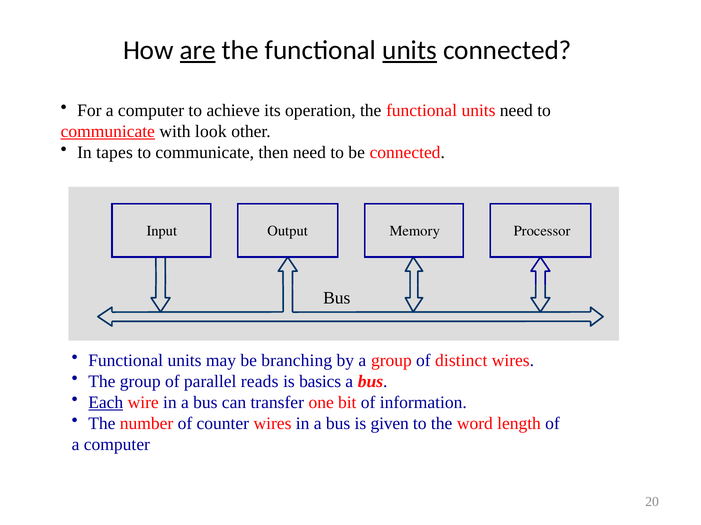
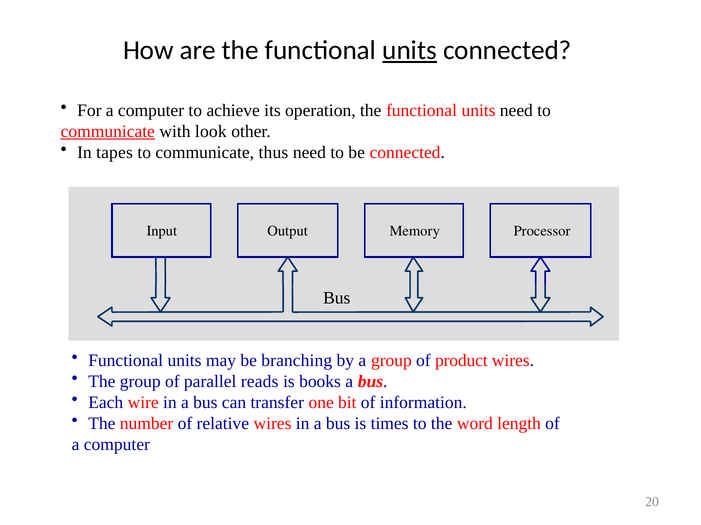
are underline: present -> none
then: then -> thus
distinct: distinct -> product
basics: basics -> books
Each underline: present -> none
counter: counter -> relative
given: given -> times
